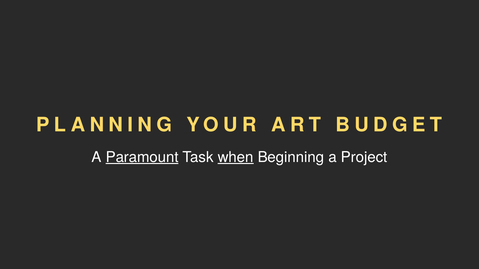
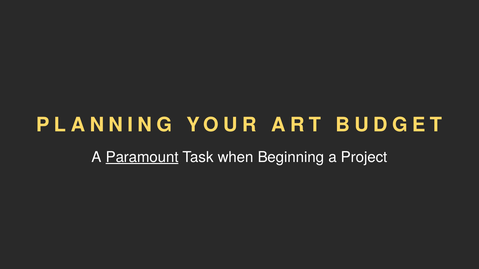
when underline: present -> none
